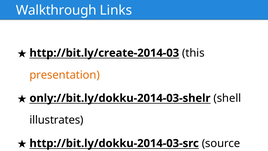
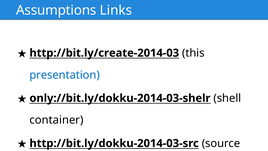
Walkthrough: Walkthrough -> Assumptions
presentation colour: orange -> blue
illustrates: illustrates -> container
